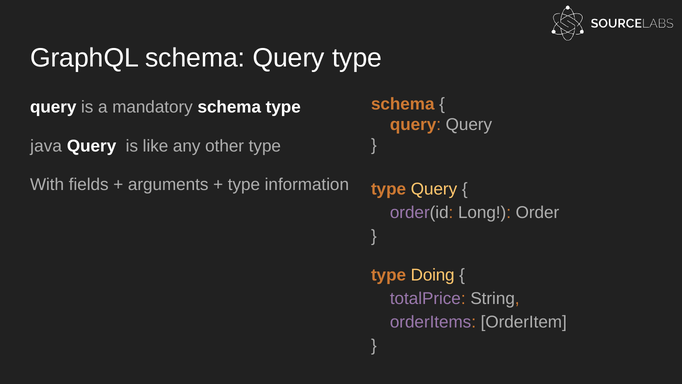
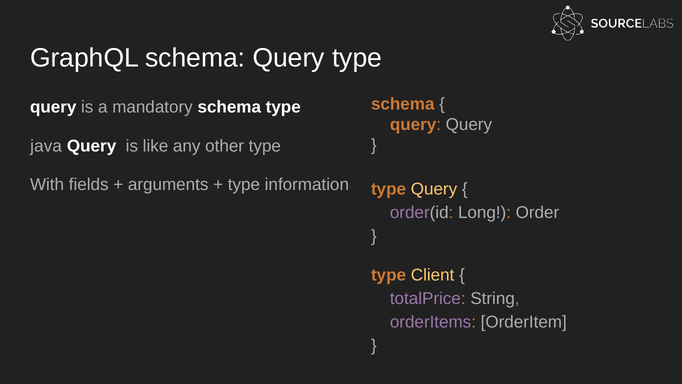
Doing: Doing -> Client
